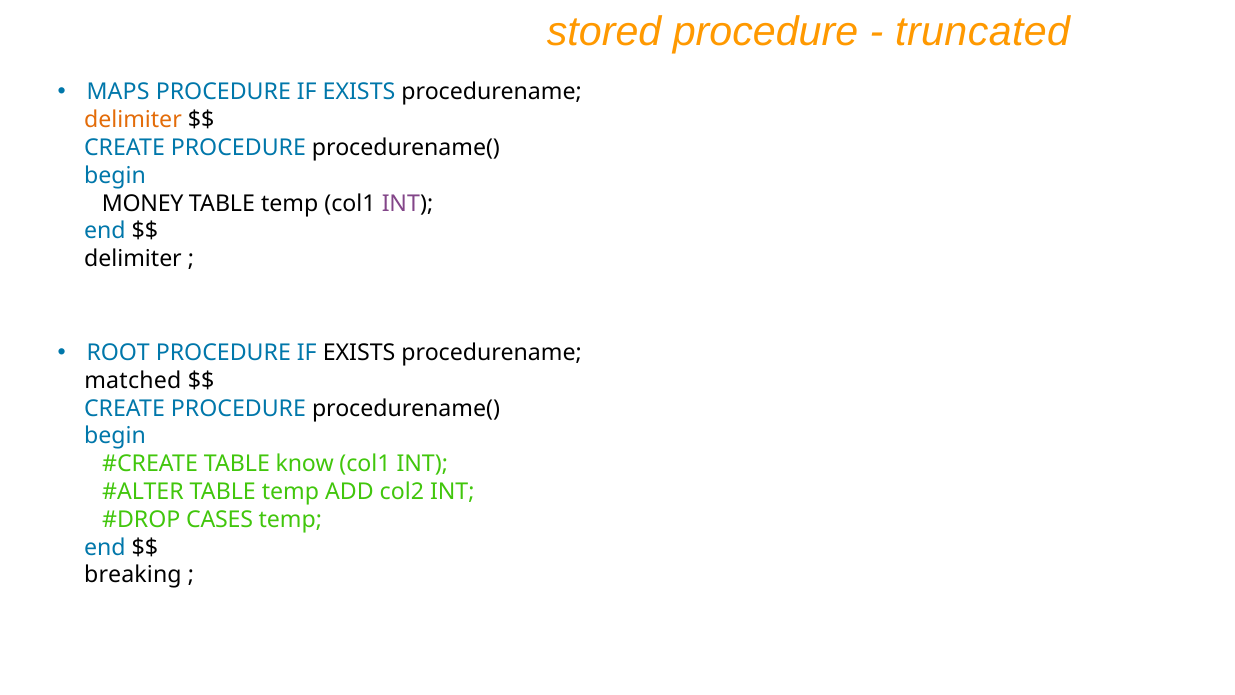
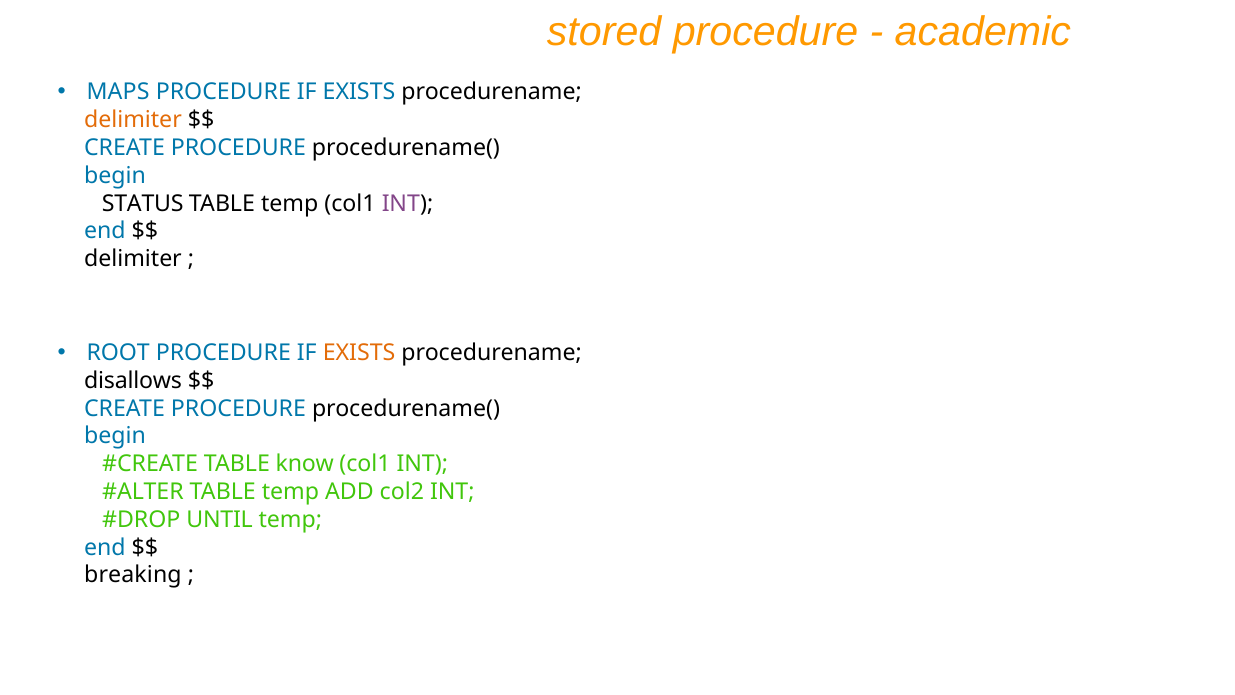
truncated: truncated -> academic
MONEY: MONEY -> STATUS
EXISTS at (359, 353) colour: black -> orange
matched: matched -> disallows
CASES: CASES -> UNTIL
